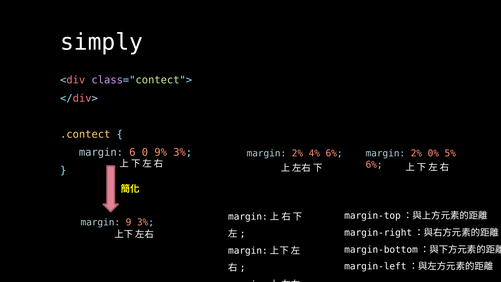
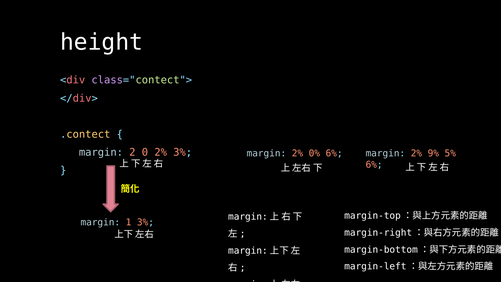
simply: simply -> height
6: 6 -> 2
0 9%: 9% -> 2%
4%: 4% -> 0%
0%: 0% -> 9%
9: 9 -> 1
